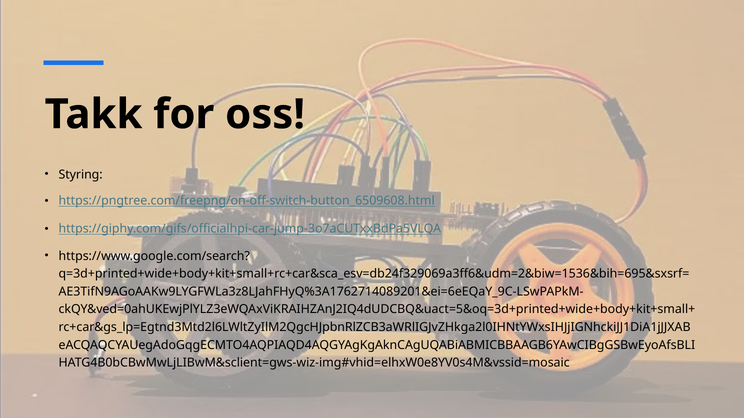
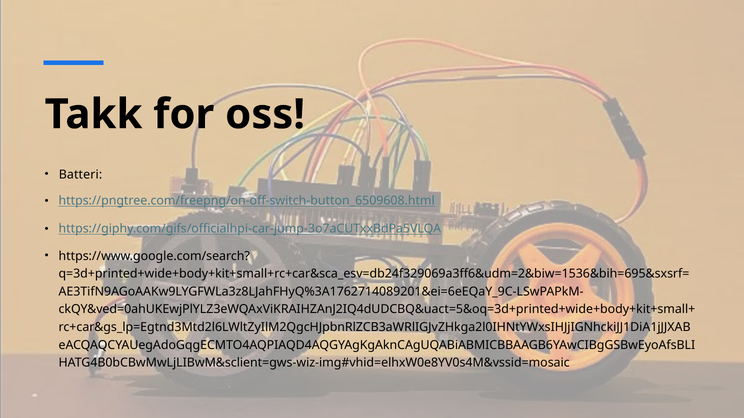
Styring: Styring -> Batteri
